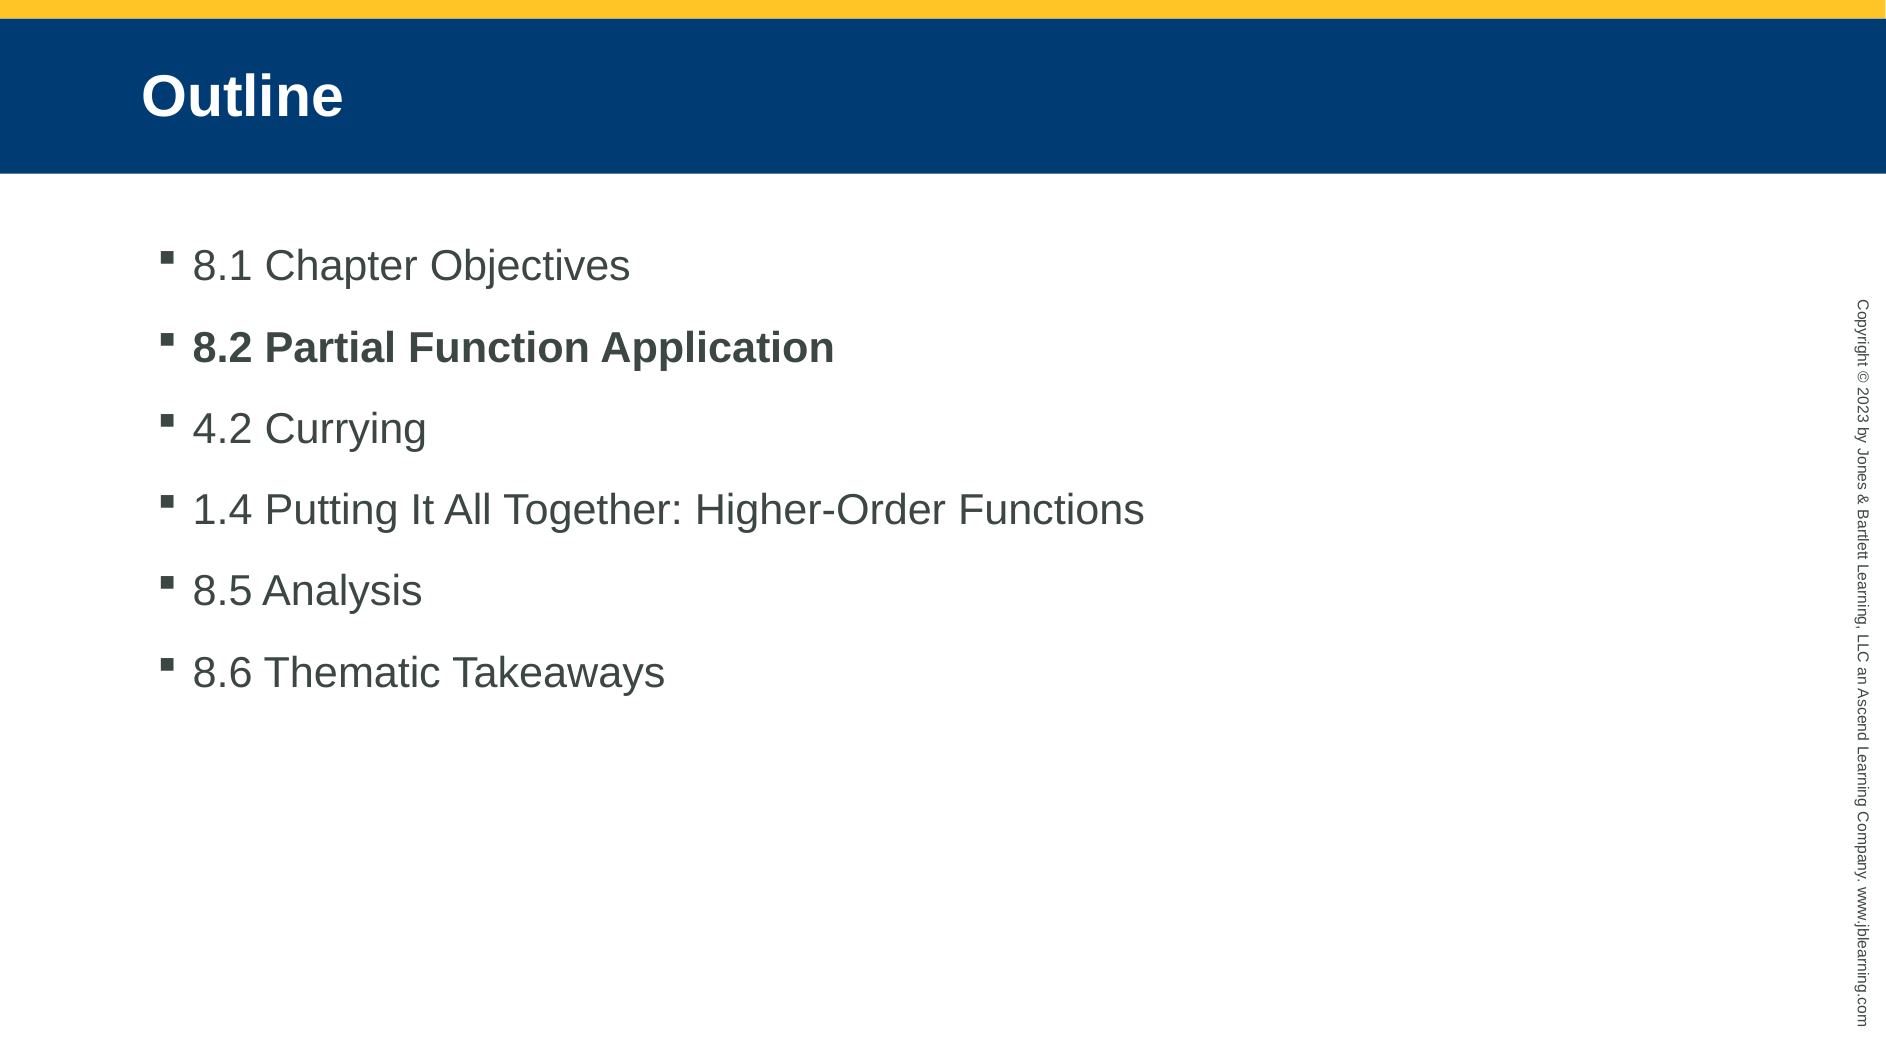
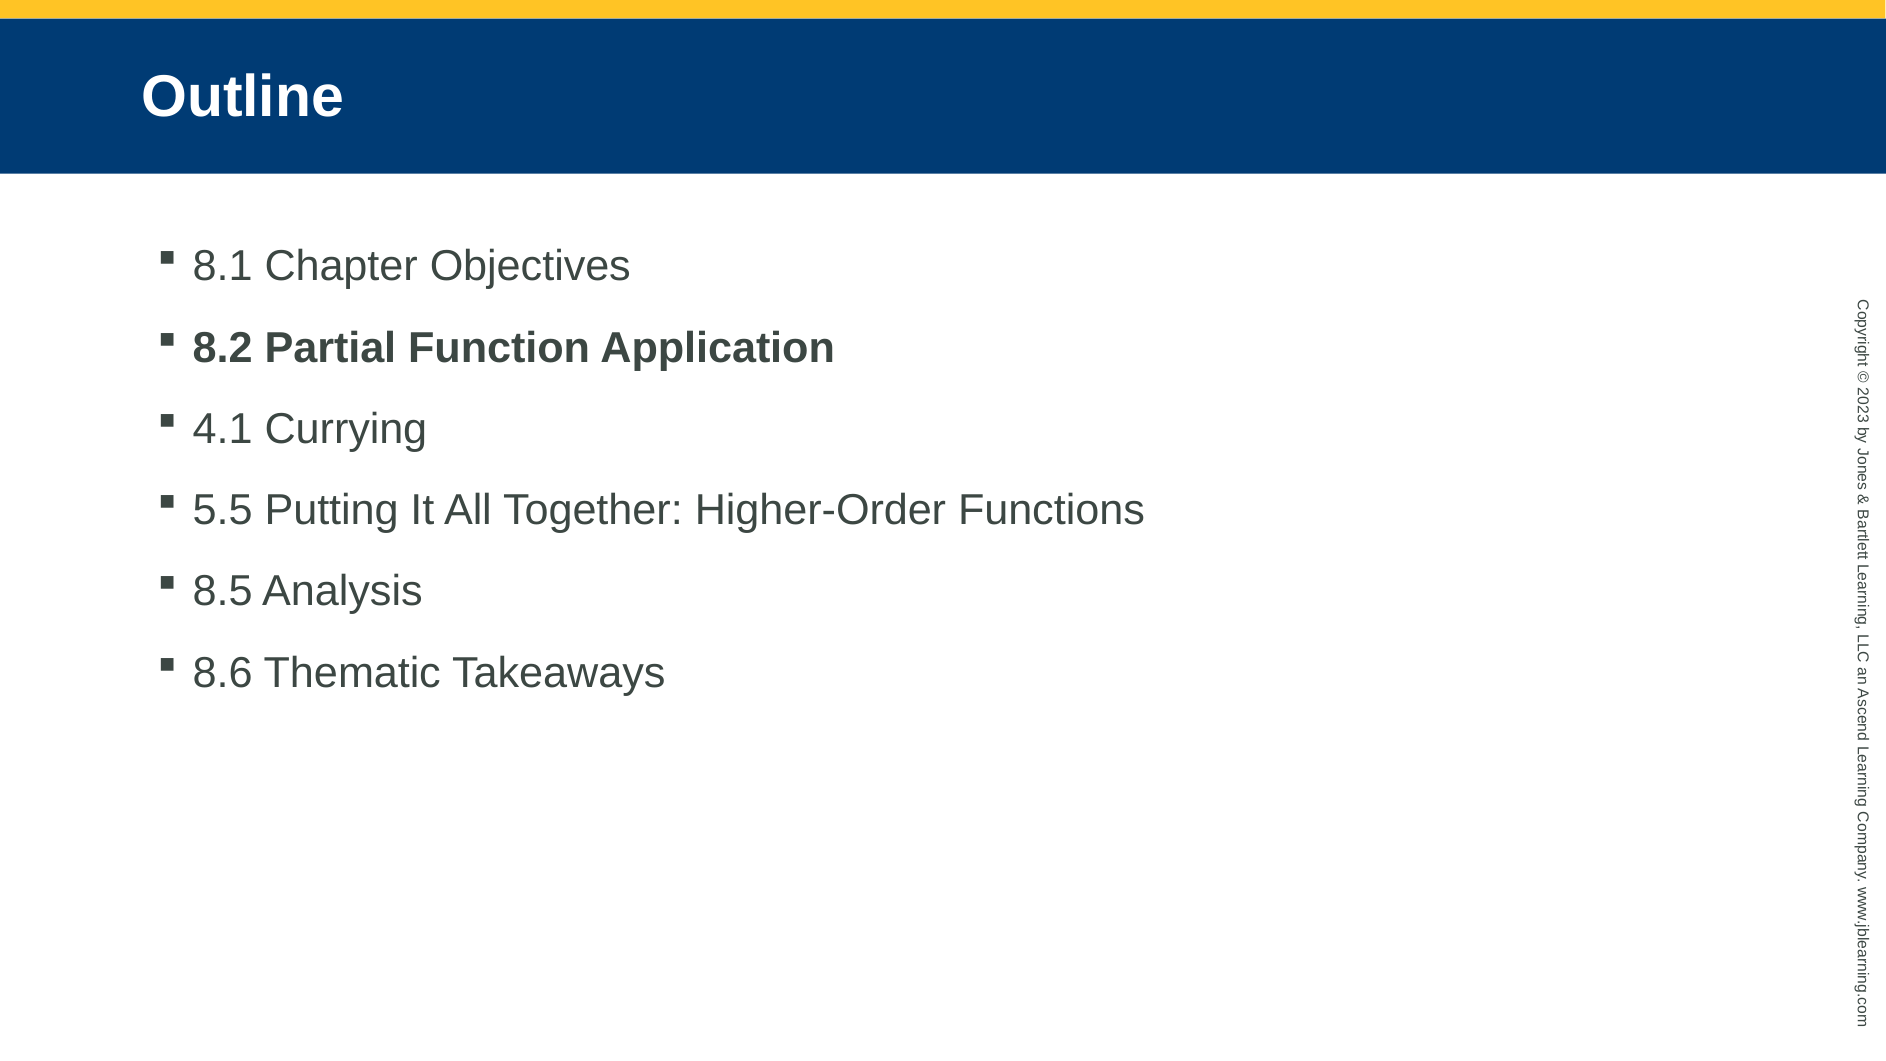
4.2: 4.2 -> 4.1
1.4: 1.4 -> 5.5
